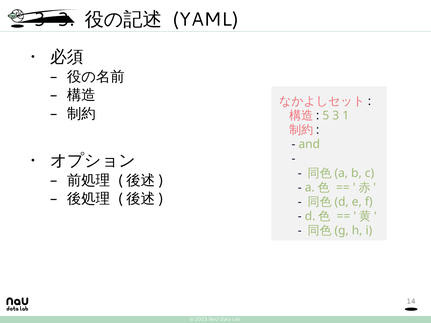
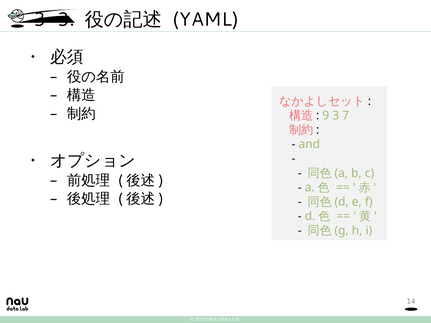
5: 5 -> 9
1: 1 -> 7
